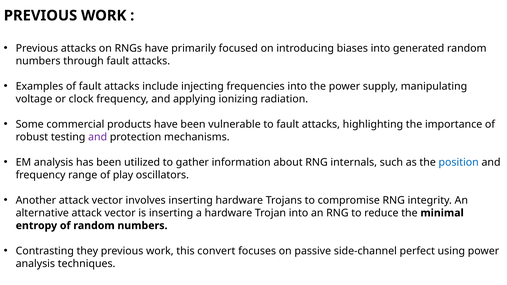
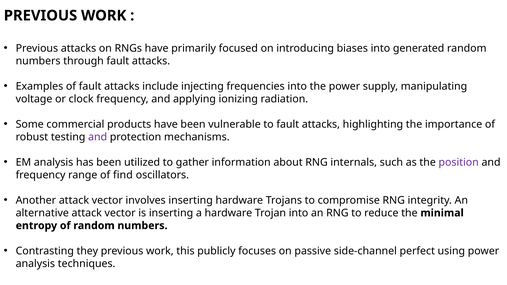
position colour: blue -> purple
play: play -> find
convert: convert -> publicly
